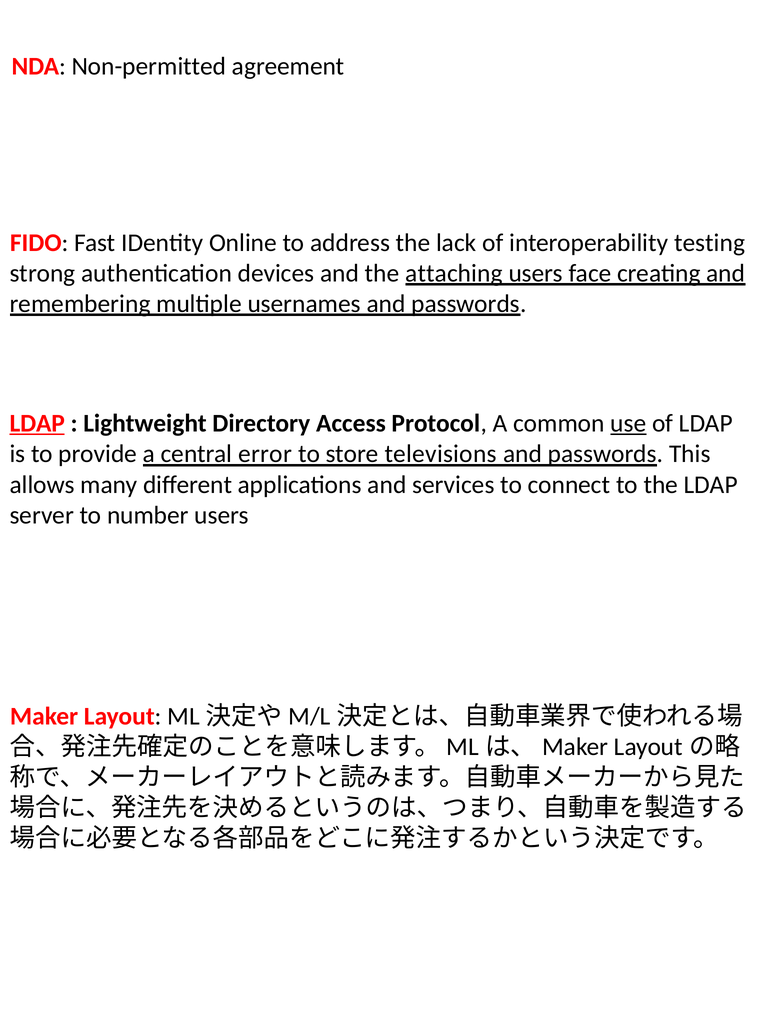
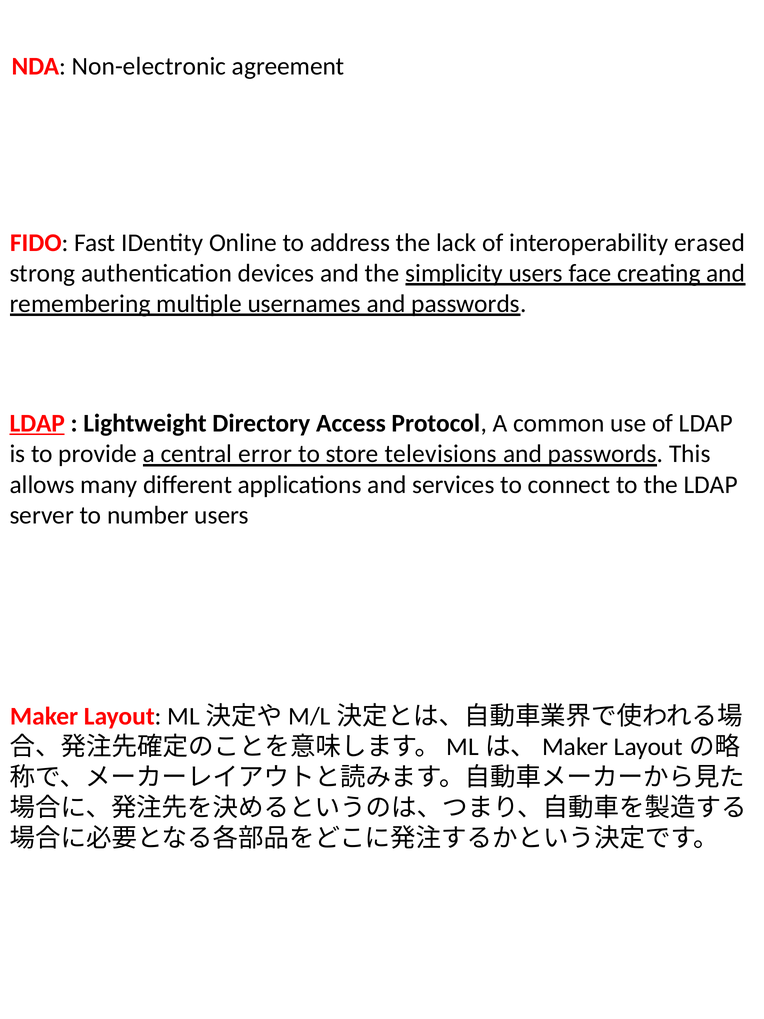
Non-permitted: Non-permitted -> Non-electronic
testing: testing -> erased
attaching: attaching -> simplicity
use underline: present -> none
